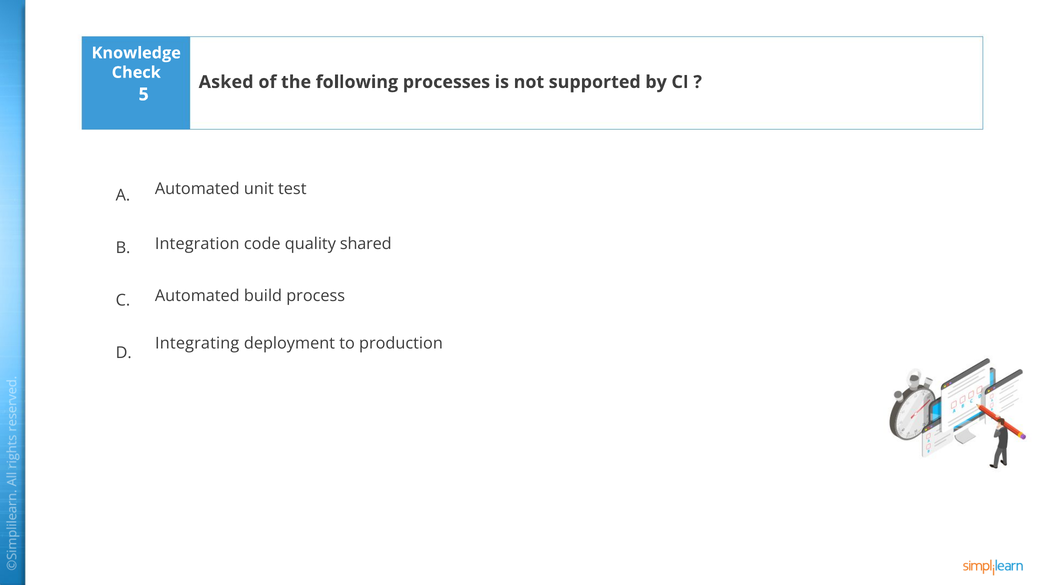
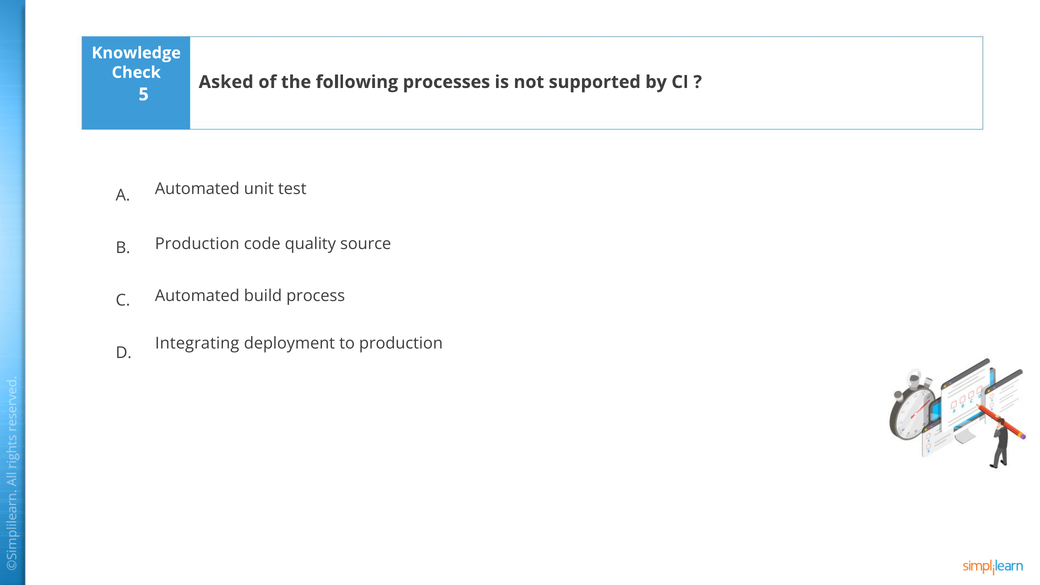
Integration at (197, 244): Integration -> Production
shared: shared -> source
